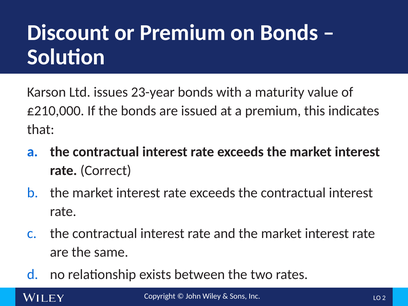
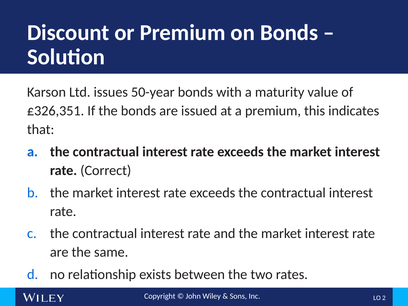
23-year: 23-year -> 50-year
£210,000: £210,000 -> £326,351
